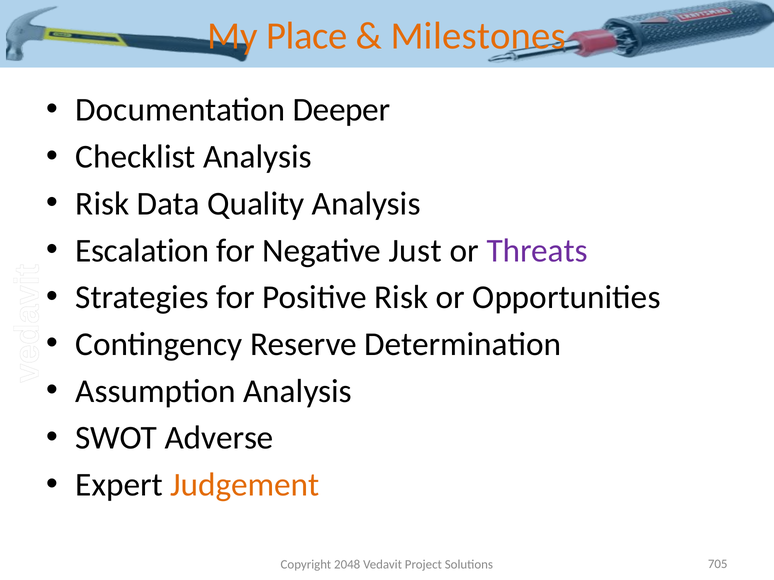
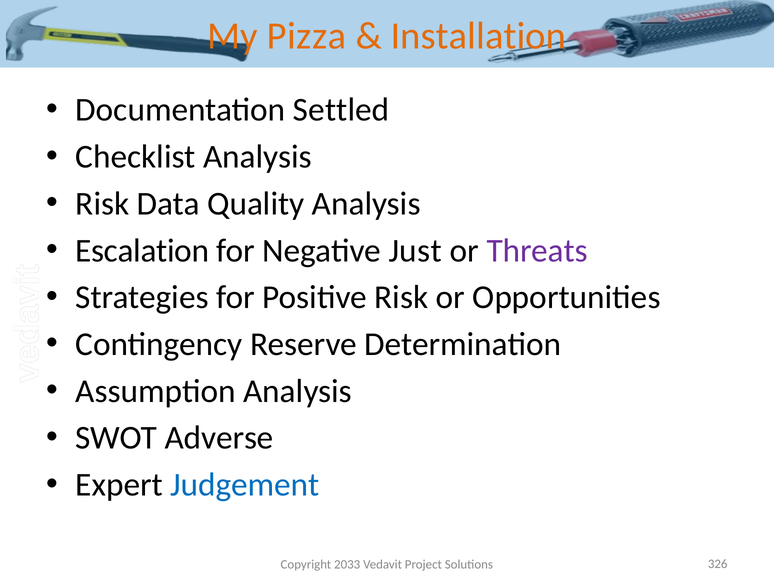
Place: Place -> Pizza
Milestones: Milestones -> Installation
Deeper: Deeper -> Settled
Judgement colour: orange -> blue
2048: 2048 -> 2033
705: 705 -> 326
